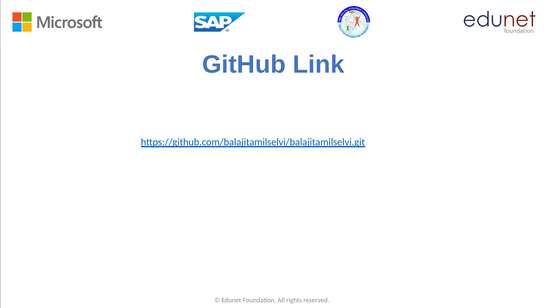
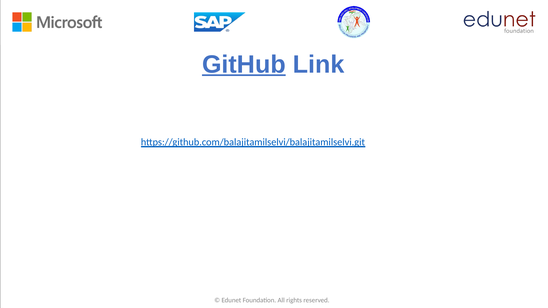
GitHub underline: none -> present
